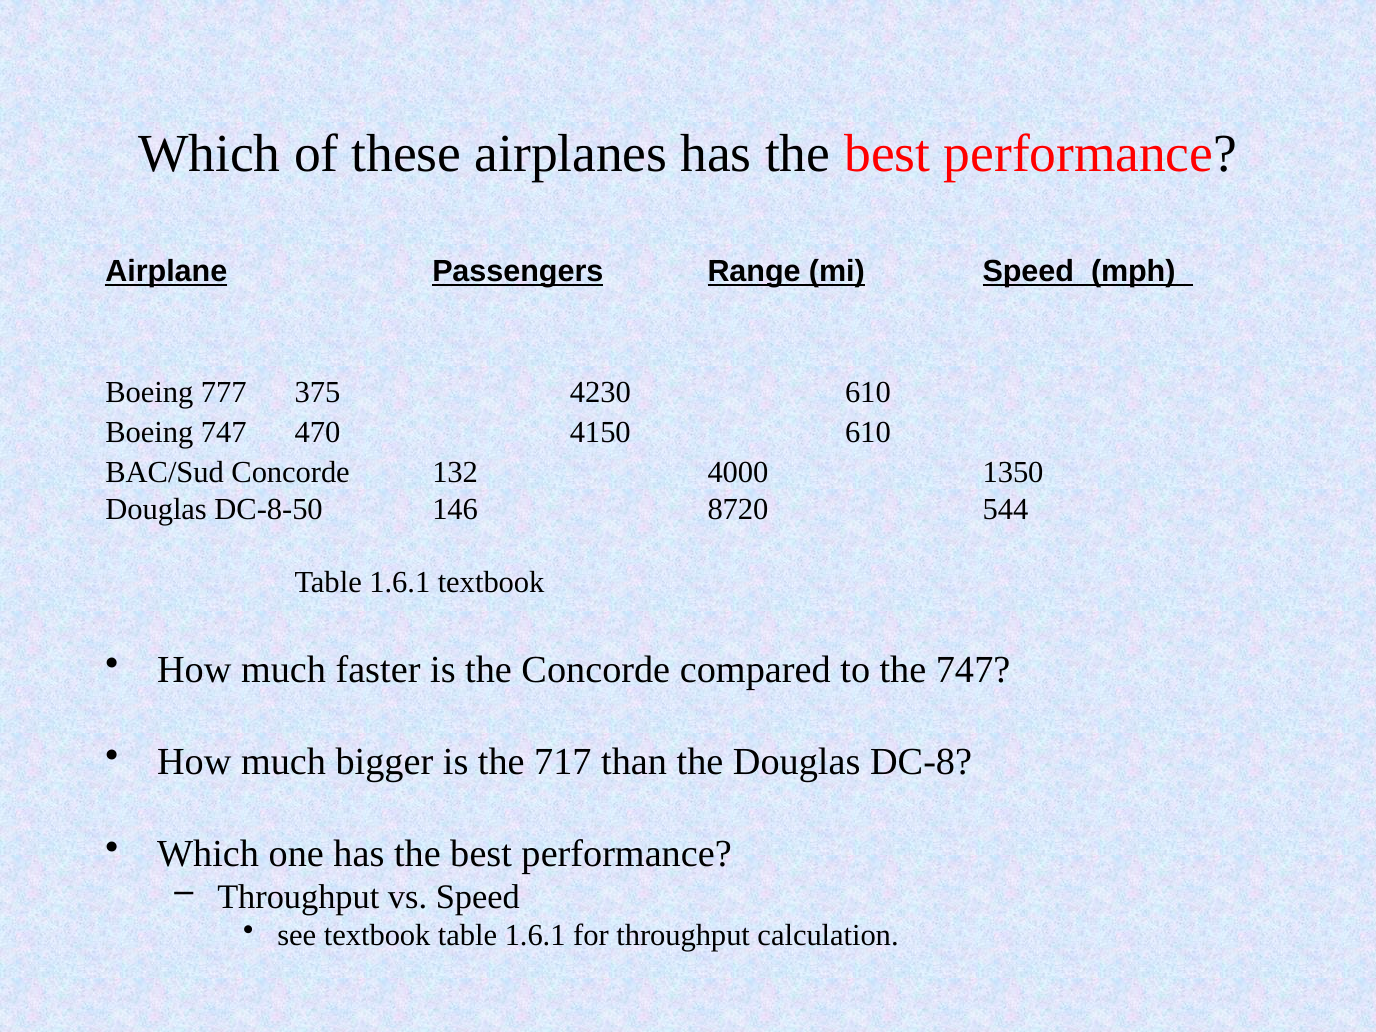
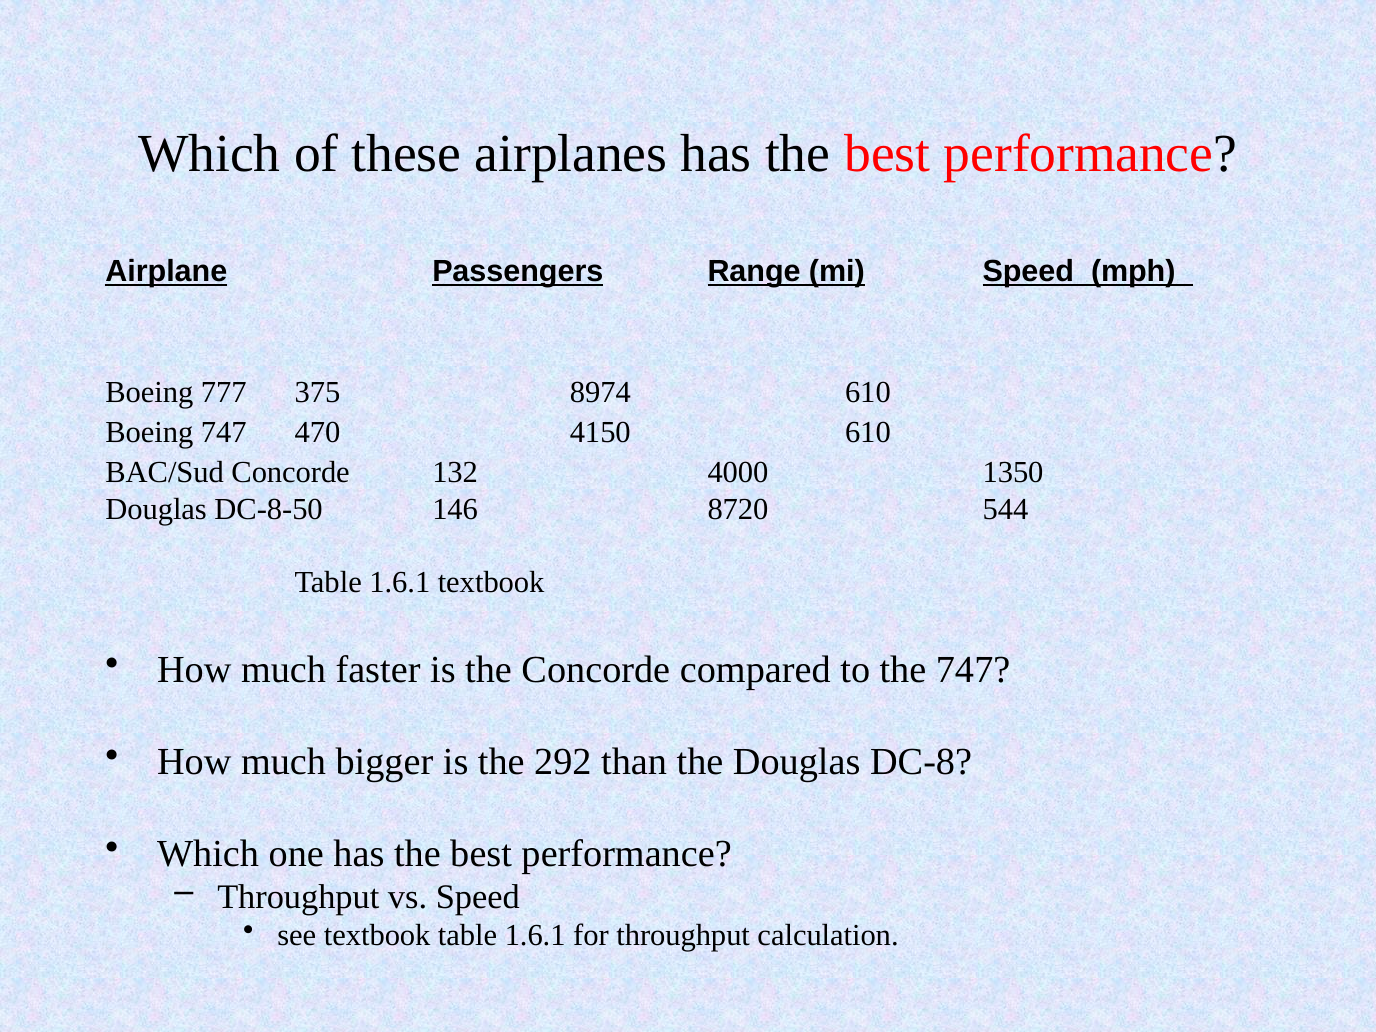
4230: 4230 -> 8974
717: 717 -> 292
